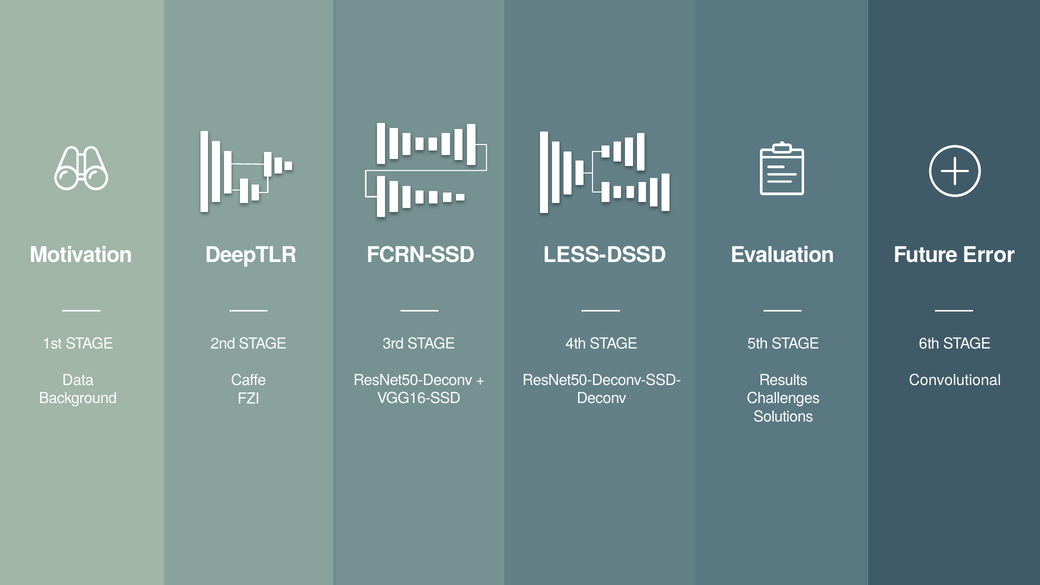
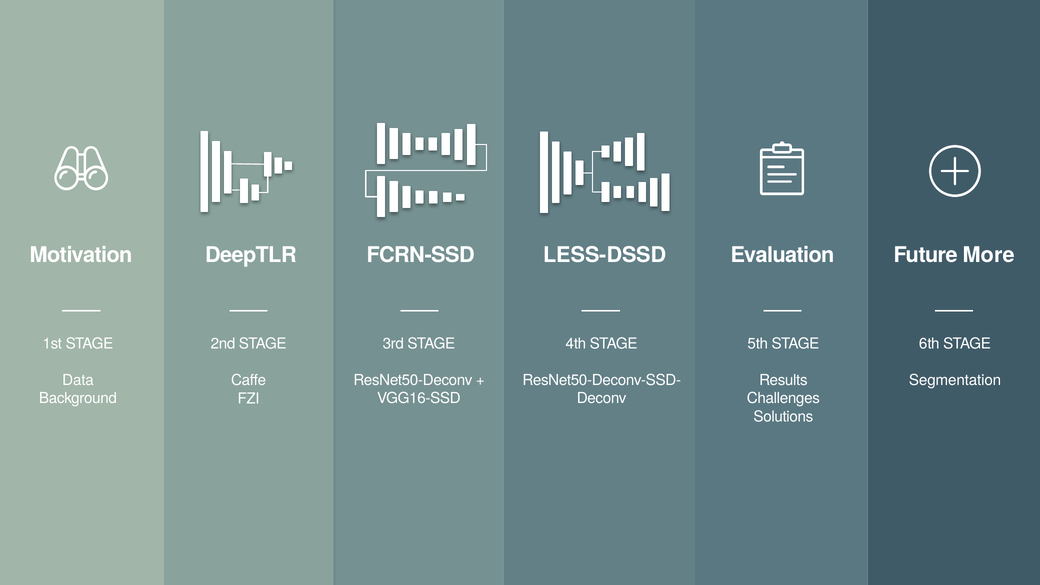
Error: Error -> More
Convolutional: Convolutional -> Segmentation
